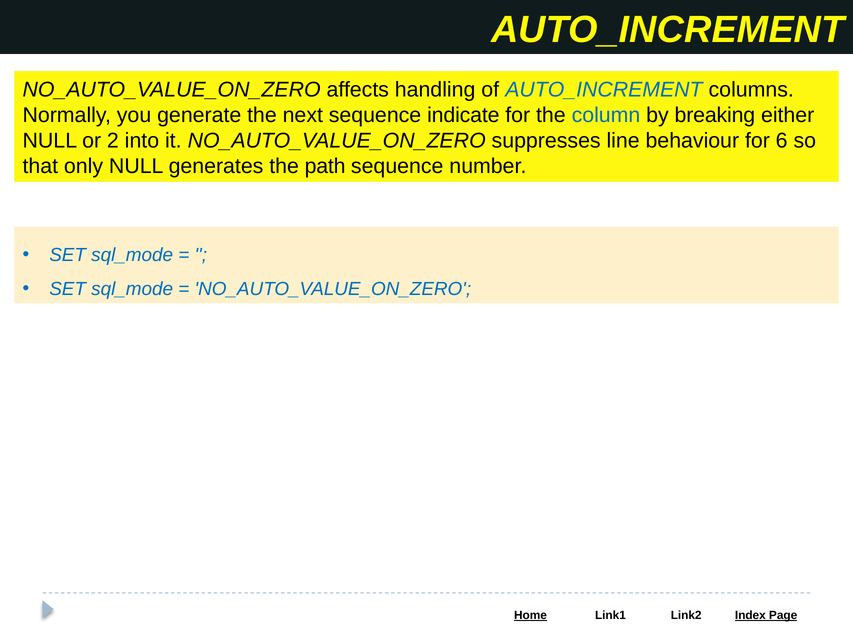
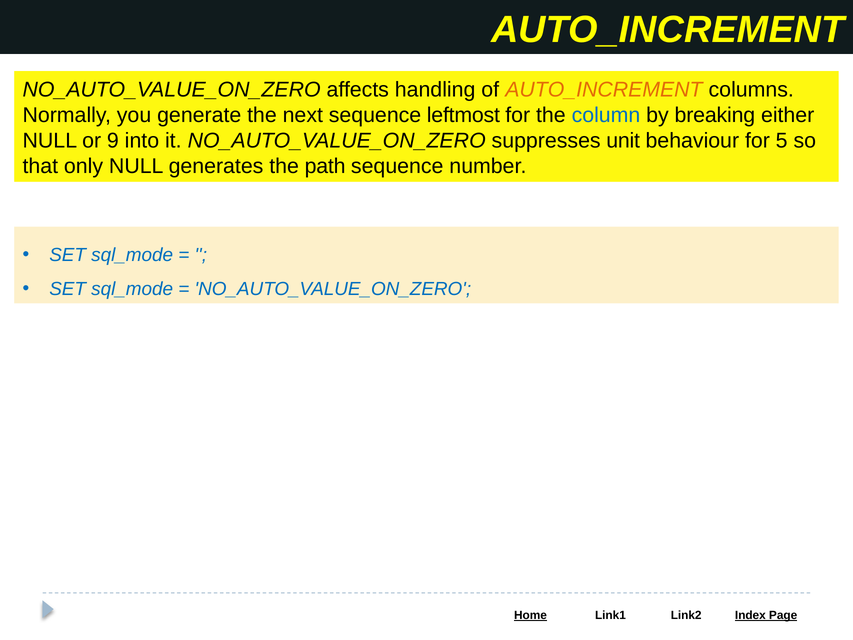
AUTO_INCREMENT at (604, 90) colour: blue -> orange
indicate: indicate -> leftmost
2: 2 -> 9
line: line -> unit
6: 6 -> 5
